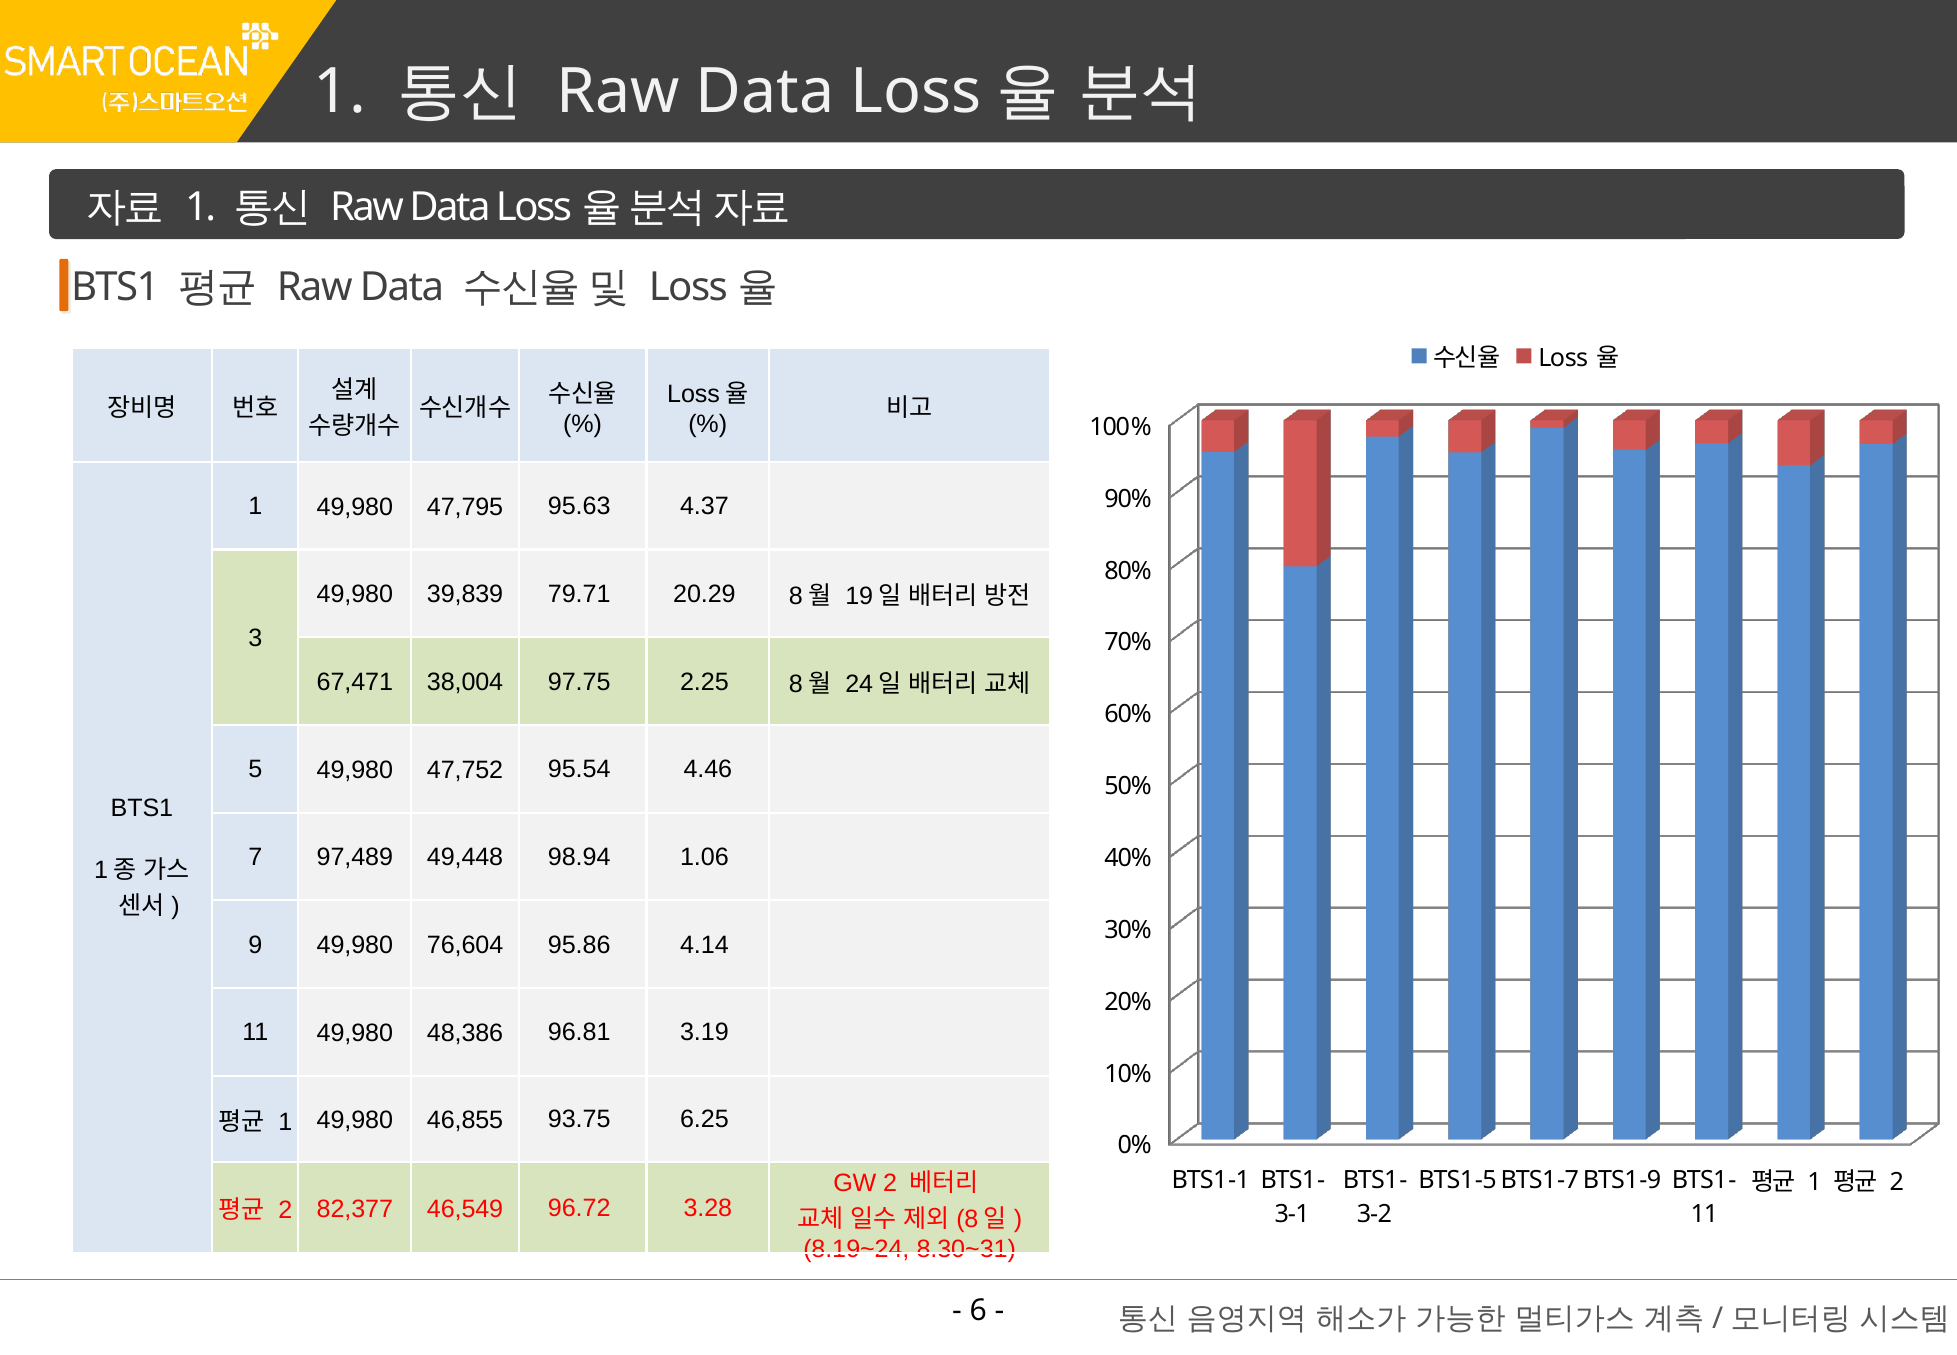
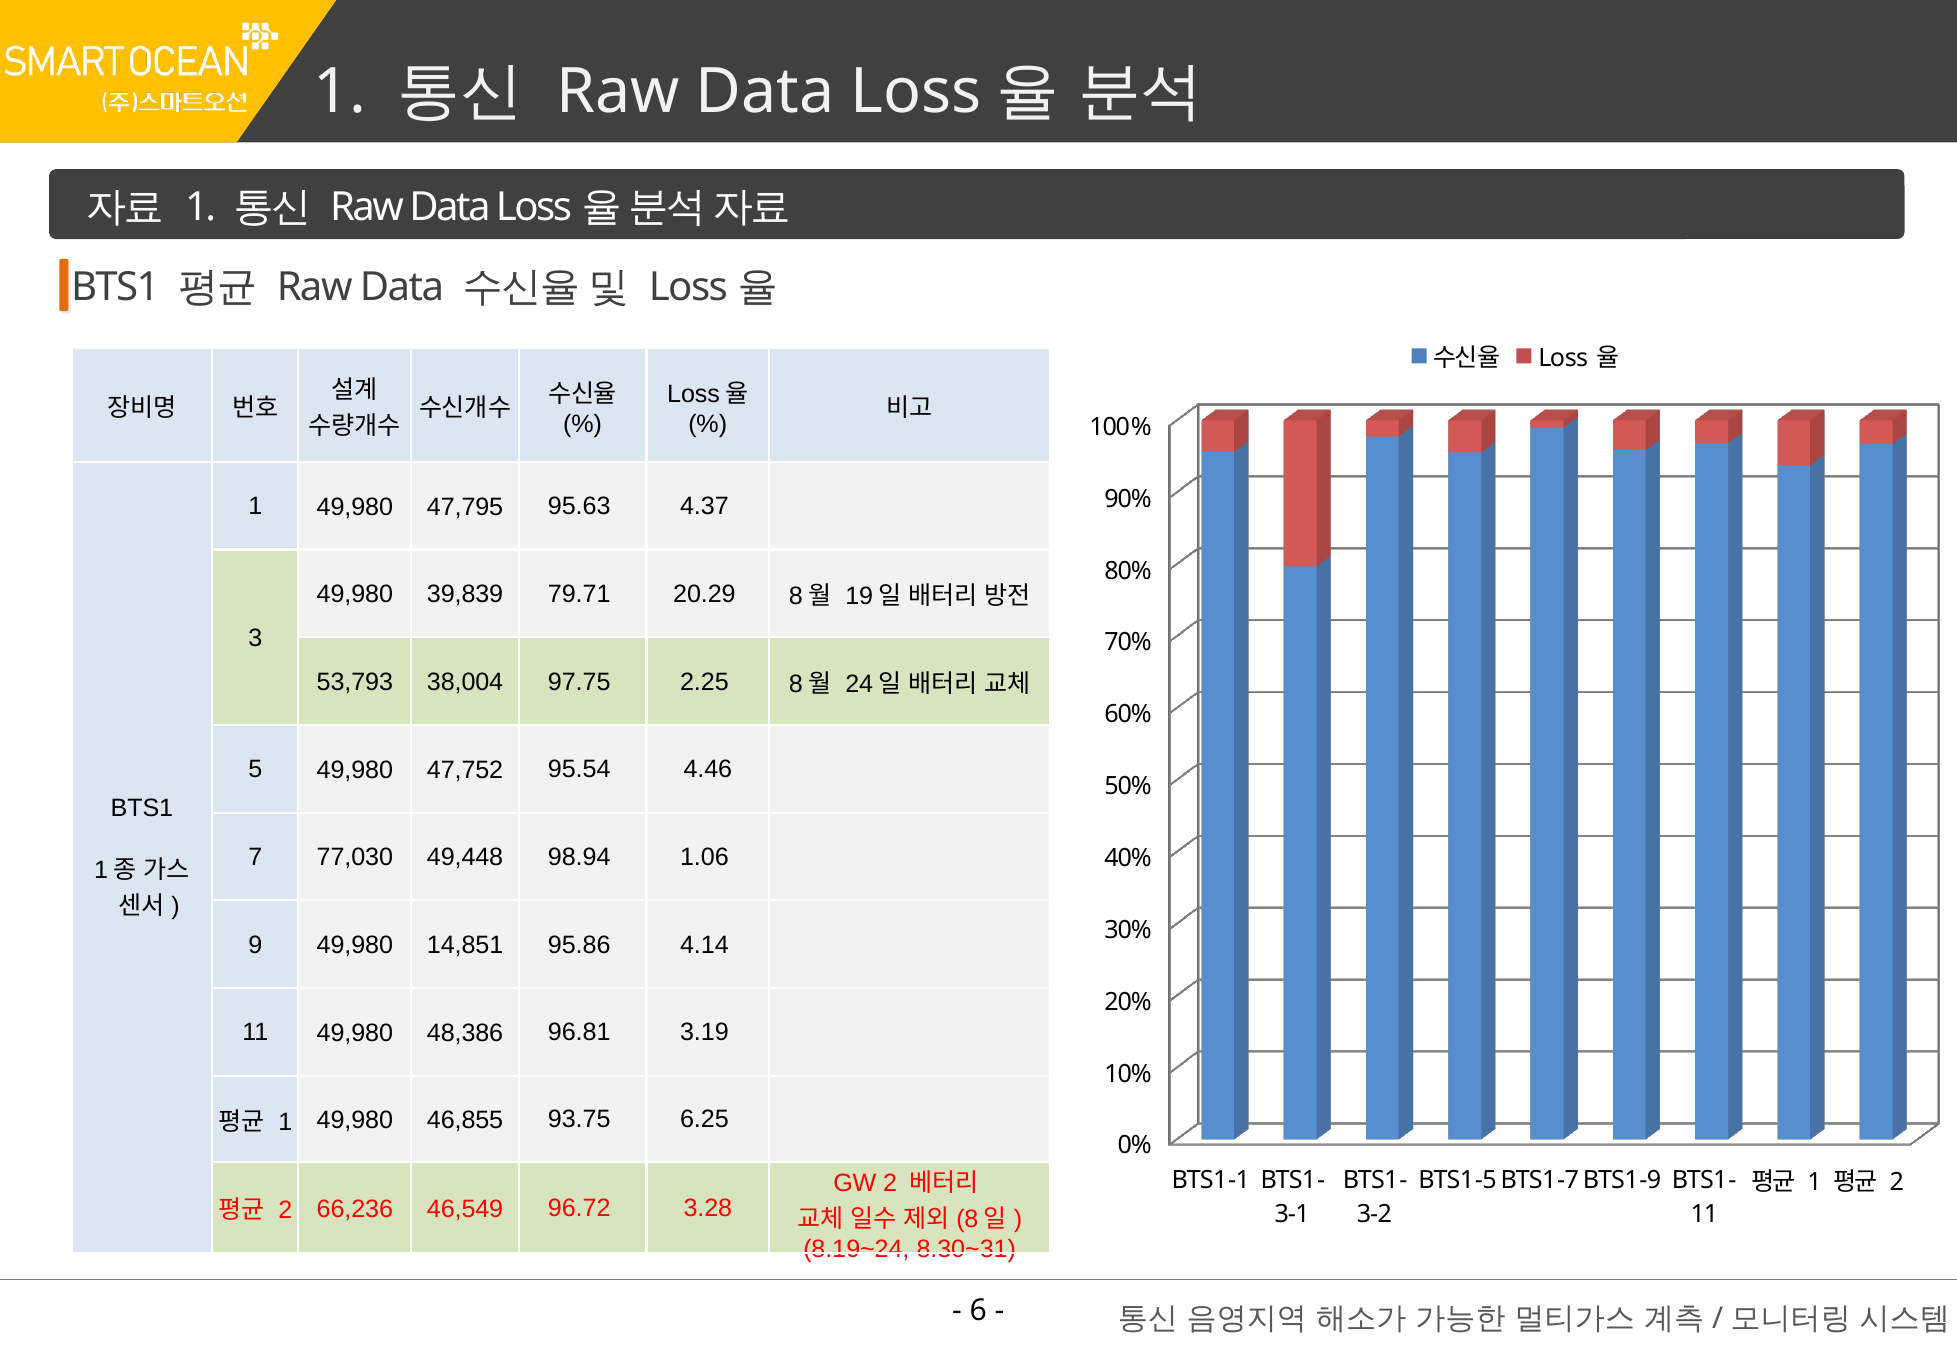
67,471: 67,471 -> 53,793
97,489: 97,489 -> 77,030
76,604: 76,604 -> 14,851
82,377: 82,377 -> 66,236
